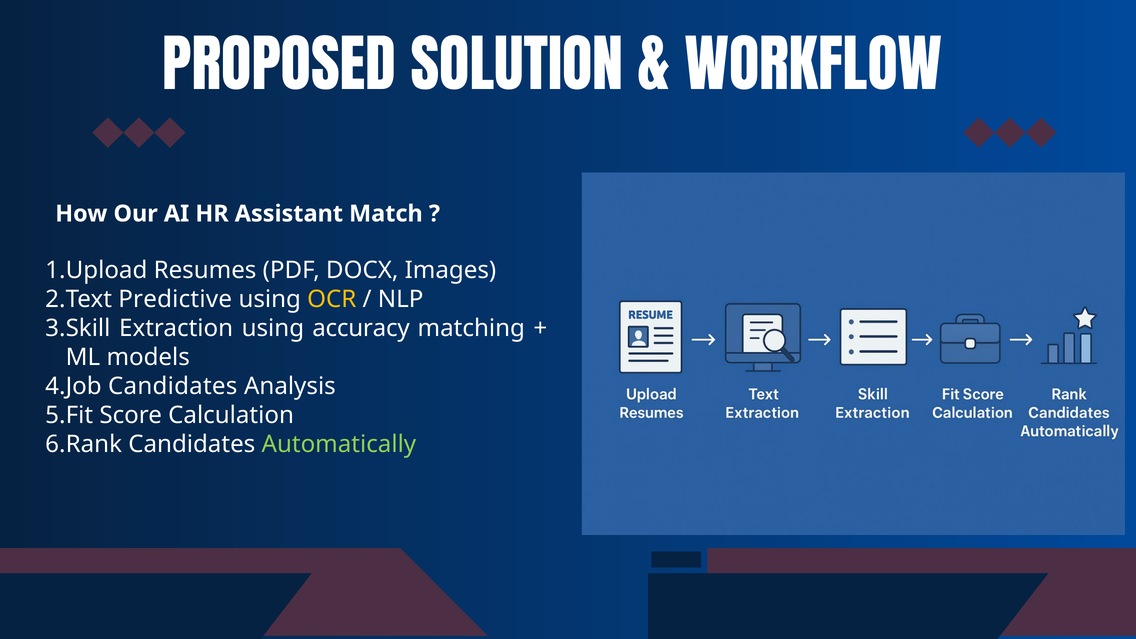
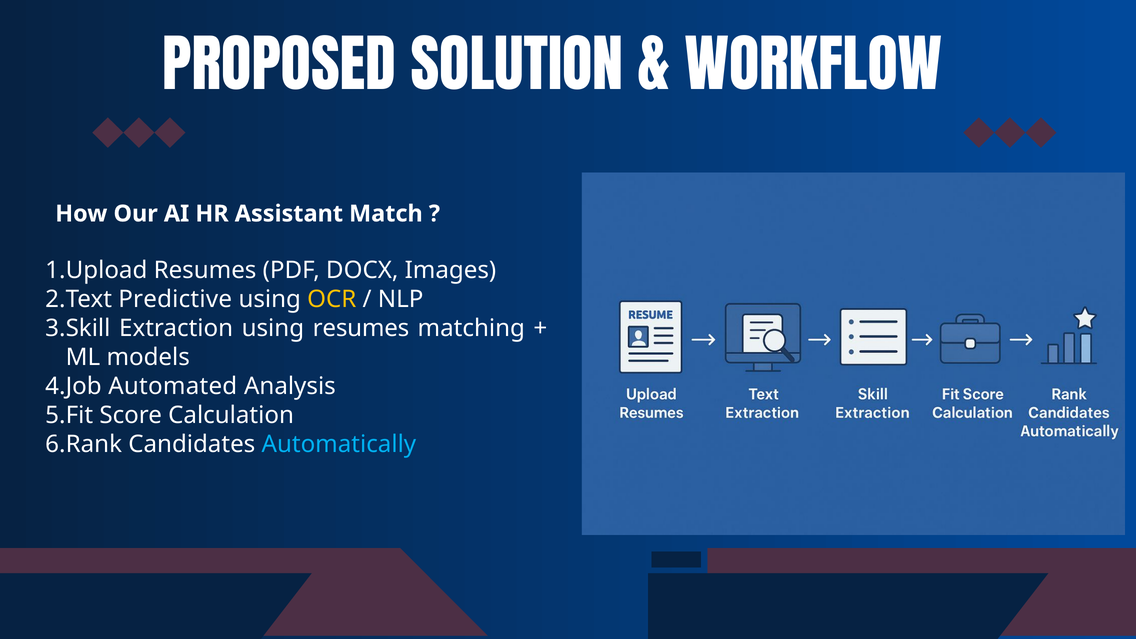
using accuracy: accuracy -> resumes
Candidates at (173, 386): Candidates -> Automated
Automatically colour: light green -> light blue
